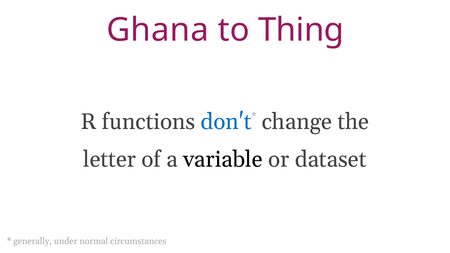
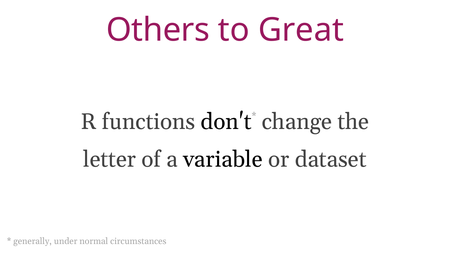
Ghana: Ghana -> Others
Thing: Thing -> Great
don't colour: blue -> black
